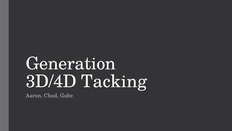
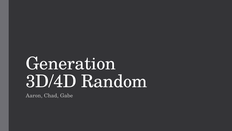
Tacking: Tacking -> Random
